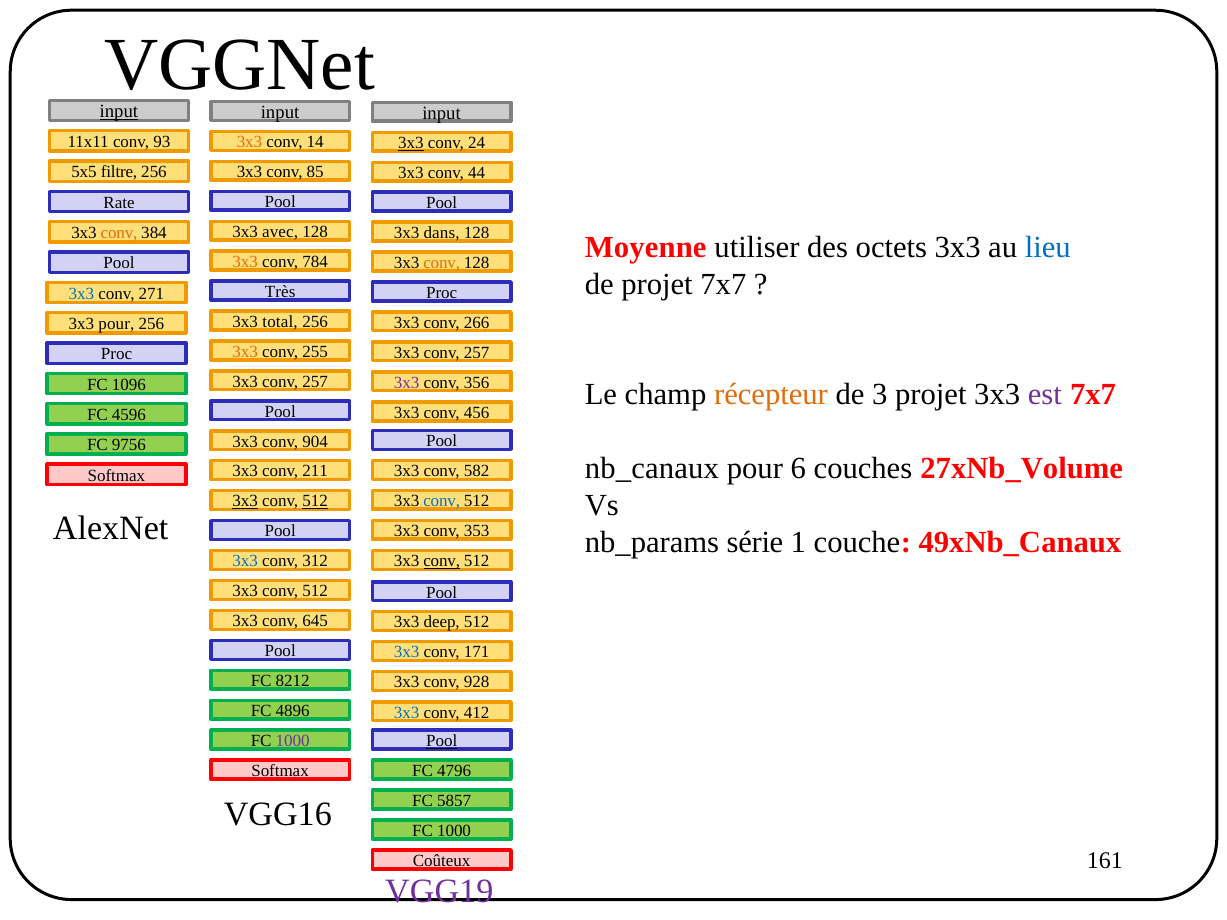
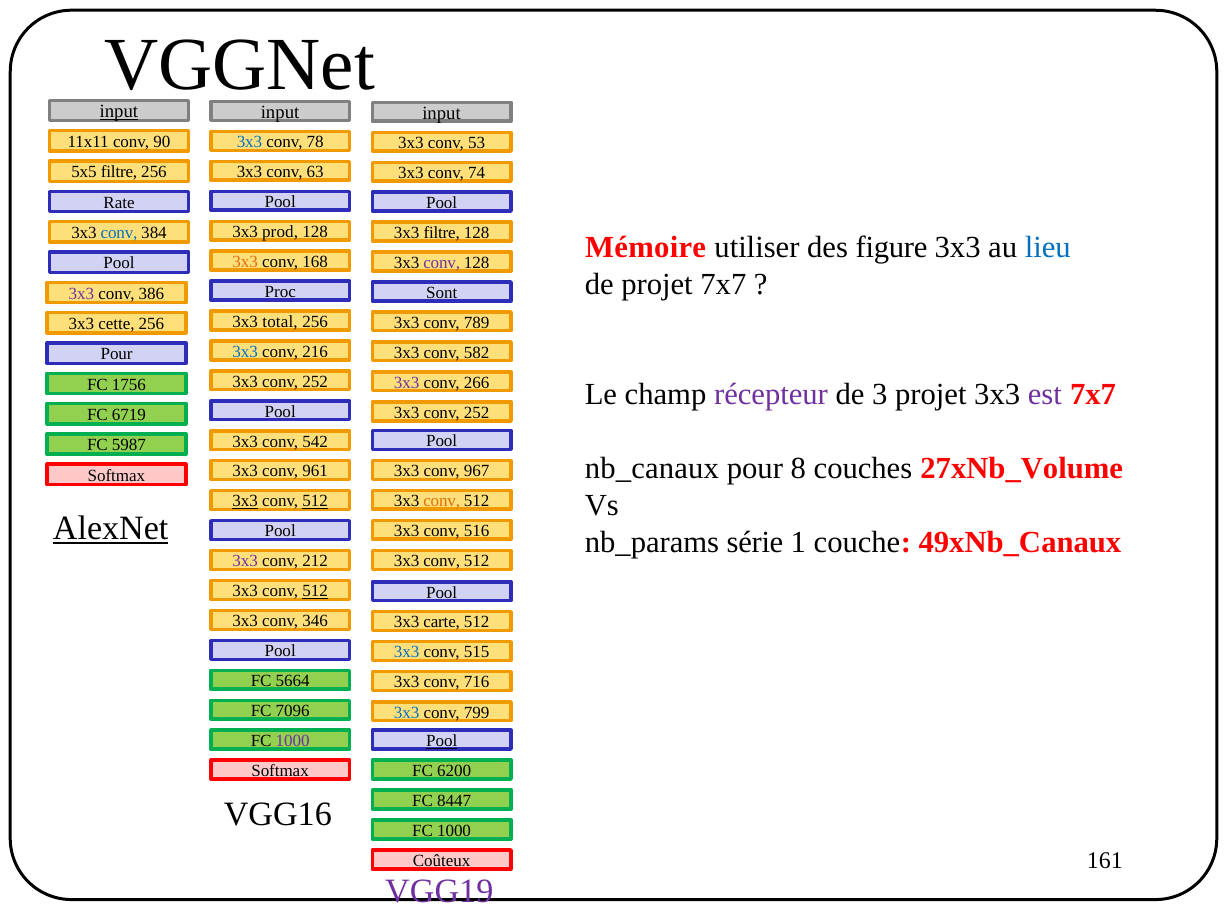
93: 93 -> 90
3x3 at (250, 142) colour: orange -> blue
14: 14 -> 78
3x3 at (411, 143) underline: present -> none
24: 24 -> 53
85: 85 -> 63
44: 44 -> 74
avec: avec -> prod
3x3 dans: dans -> filtre
conv at (119, 233) colour: orange -> blue
Moyenne: Moyenne -> Mémoire
octets: octets -> figure
784: 784 -> 168
conv at (442, 263) colour: orange -> purple
Très: Très -> Proc
Proc at (442, 293): Proc -> Sont
3x3 at (81, 294) colour: blue -> purple
271: 271 -> 386
266: 266 -> 789
3x3 pour: pour -> cette
3x3 at (245, 352) colour: orange -> blue
255: 255 -> 216
257 at (477, 353): 257 -> 582
Proc at (117, 354): Proc -> Pour
257 at (315, 382): 257 -> 252
356: 356 -> 266
1096: 1096 -> 1756
récepteur colour: orange -> purple
456 at (477, 413): 456 -> 252
4596: 4596 -> 6719
904: 904 -> 542
9756: 9756 -> 5987
6: 6 -> 8
582: 582 -> 967
211: 211 -> 961
conv at (442, 501) colour: blue -> orange
AlexNet underline: none -> present
353: 353 -> 516
3x3 at (245, 561) colour: blue -> purple
312: 312 -> 212
conv at (442, 561) underline: present -> none
512 at (315, 591) underline: none -> present
645: 645 -> 346
deep: deep -> carte
171: 171 -> 515
8212: 8212 -> 5664
928: 928 -> 716
4896: 4896 -> 7096
412: 412 -> 799
4796: 4796 -> 6200
5857: 5857 -> 8447
